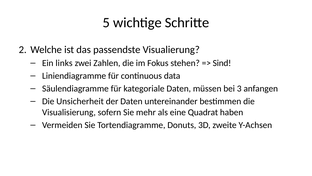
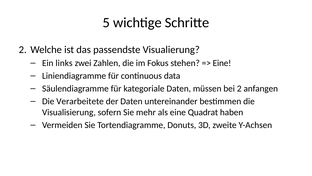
Sind at (222, 63): Sind -> Eine
bei 3: 3 -> 2
Unsicherheit: Unsicherheit -> Verarbeitete
